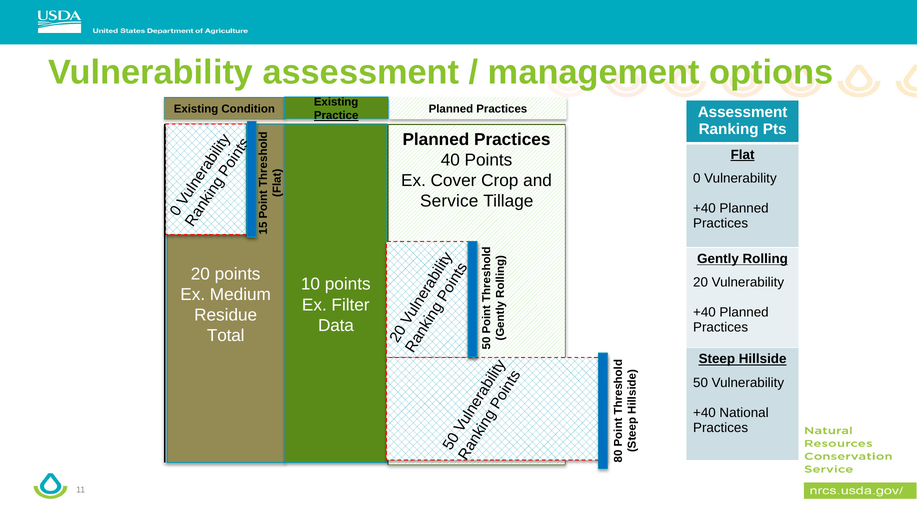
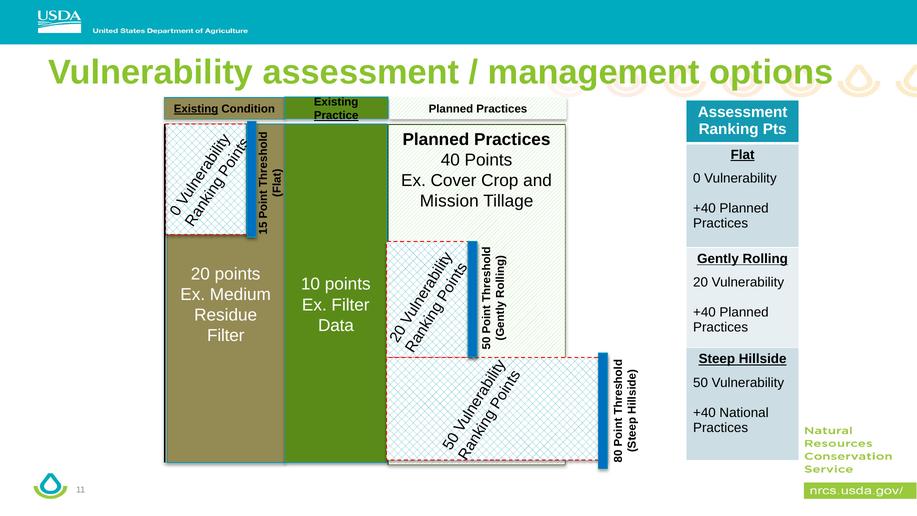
Existing at (196, 109) underline: none -> present
Service: Service -> Mission
Total at (226, 336): Total -> Filter
